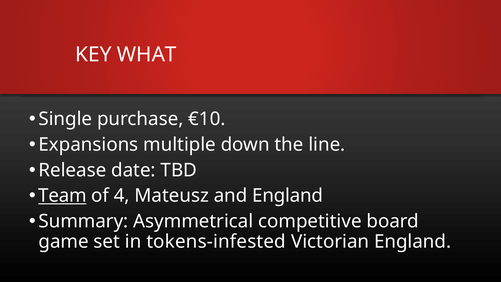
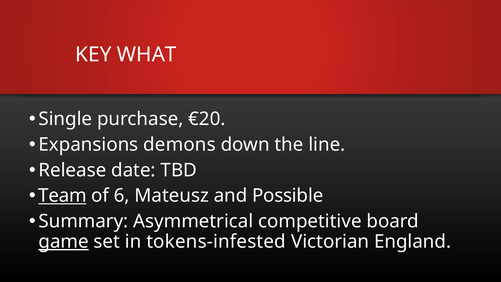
€10: €10 -> €20
multiple: multiple -> demons
4: 4 -> 6
and England: England -> Possible
game underline: none -> present
